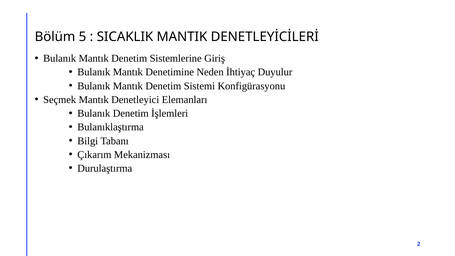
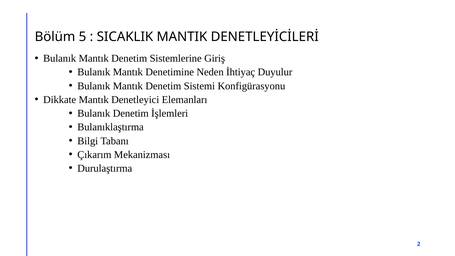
Seçmek: Seçmek -> Dikkate
